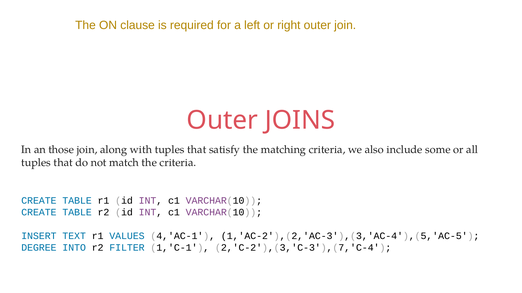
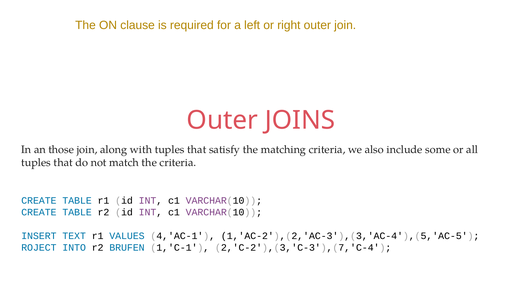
DEGREE: DEGREE -> ROJECT
FILTER: FILTER -> BRUFEN
